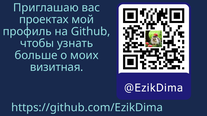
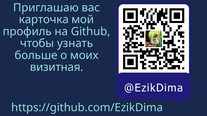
проектах: проектах -> карточка
